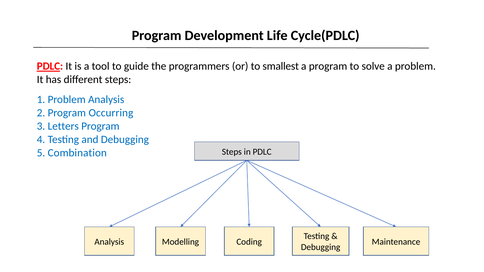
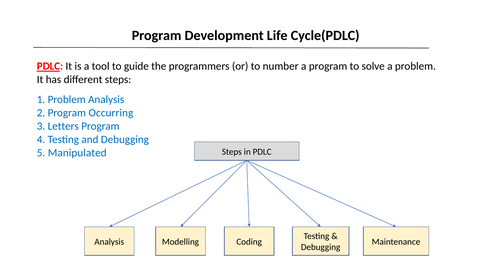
smallest: smallest -> number
Combination: Combination -> Manipulated
